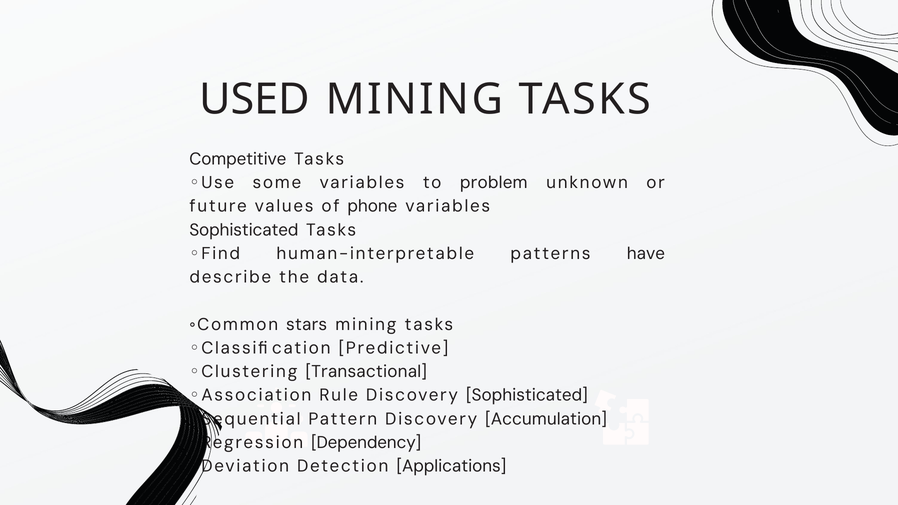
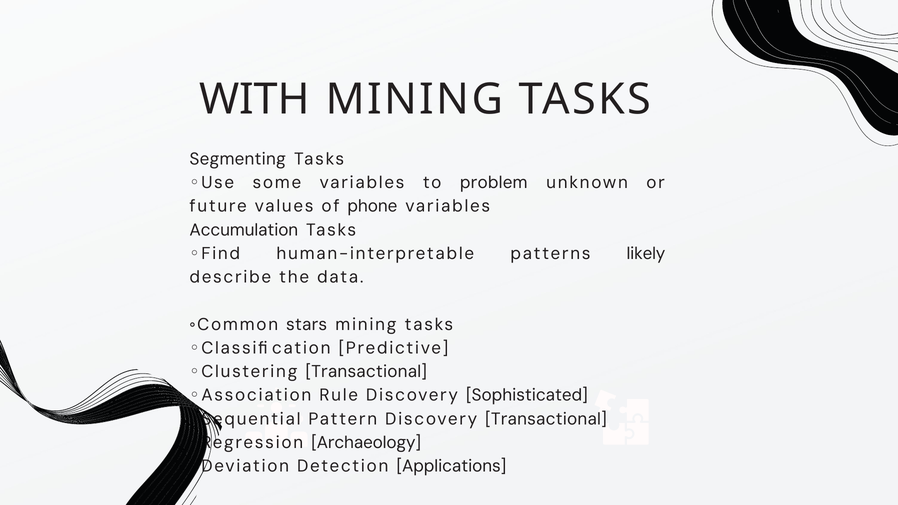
USED: USED -> WITH
Competitive: Competitive -> Segmenting
Sophisticated at (244, 230): Sophisticated -> Accumulation
have: have -> likely
Discovery Accumulation: Accumulation -> Transactional
Dependency: Dependency -> Archaeology
